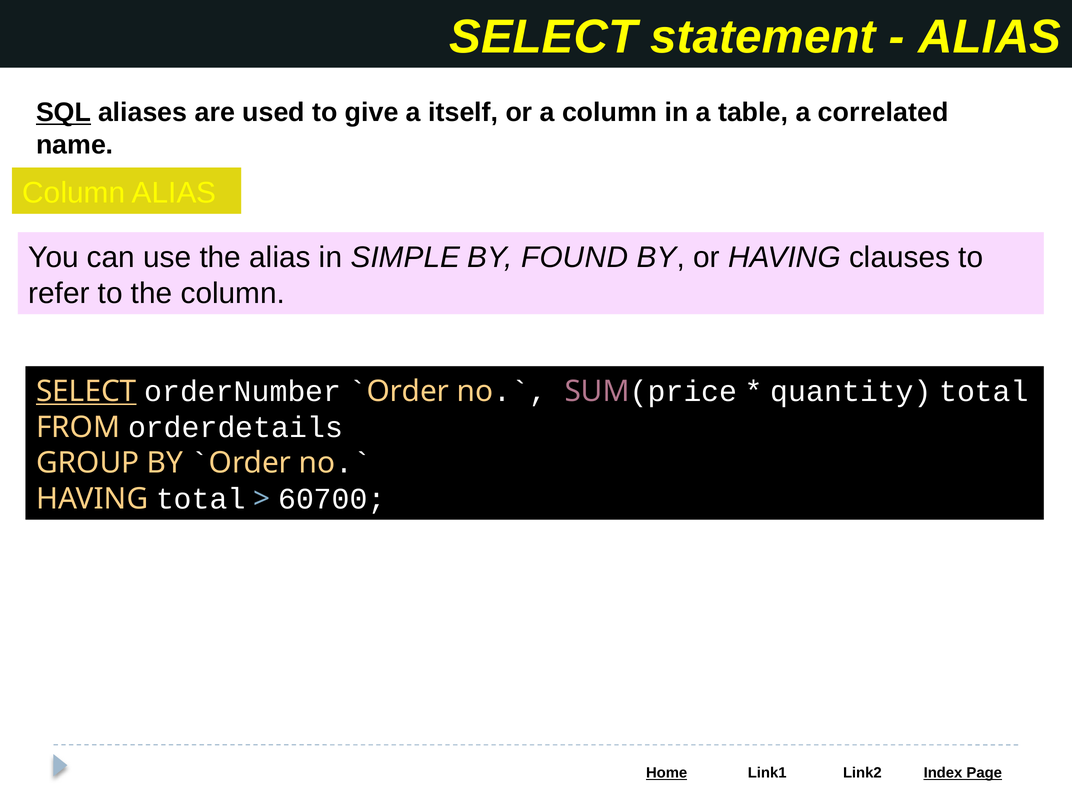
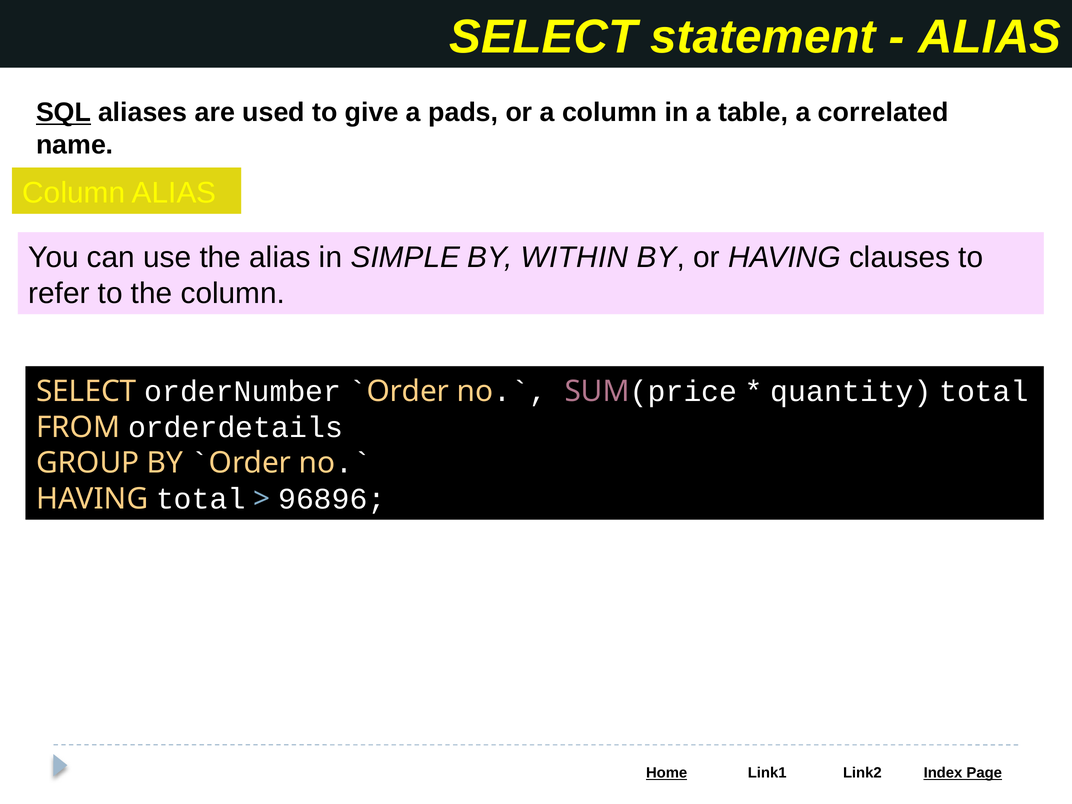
itself: itself -> pads
FOUND: FOUND -> WITHIN
SELECT at (86, 391) underline: present -> none
60700: 60700 -> 96896
